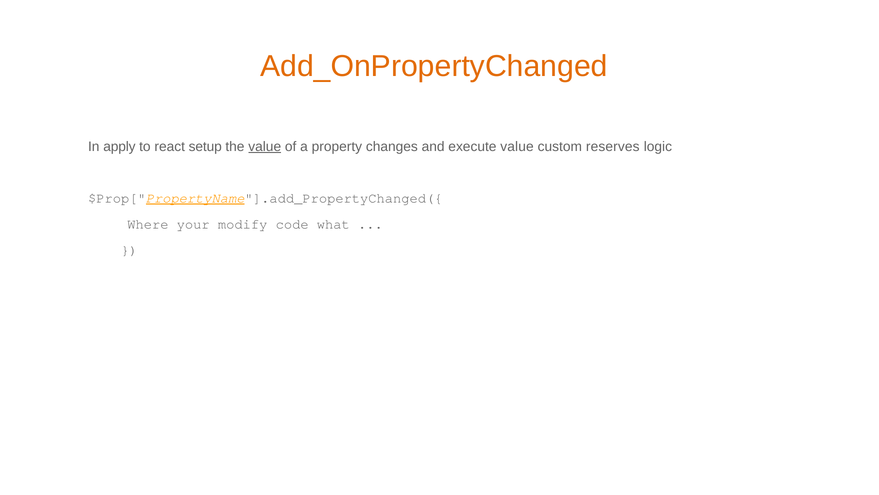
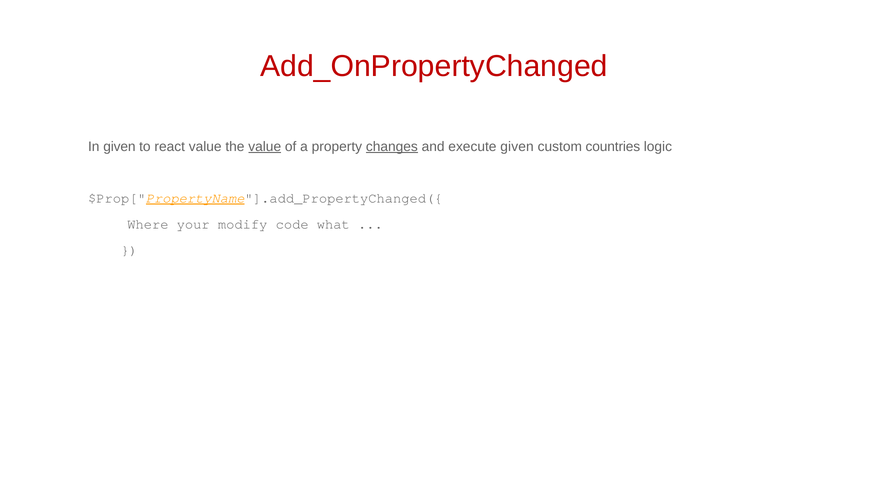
Add_OnPropertyChanged colour: orange -> red
In apply: apply -> given
react setup: setup -> value
changes underline: none -> present
execute value: value -> given
reserves: reserves -> countries
